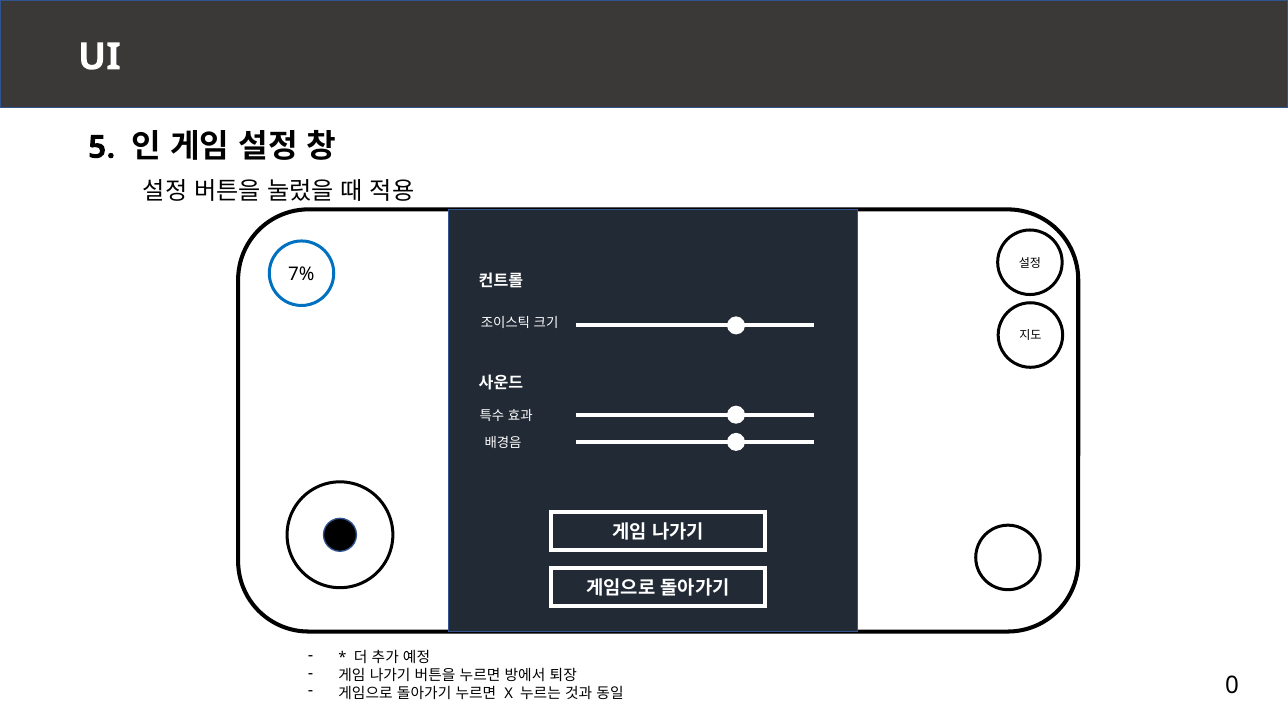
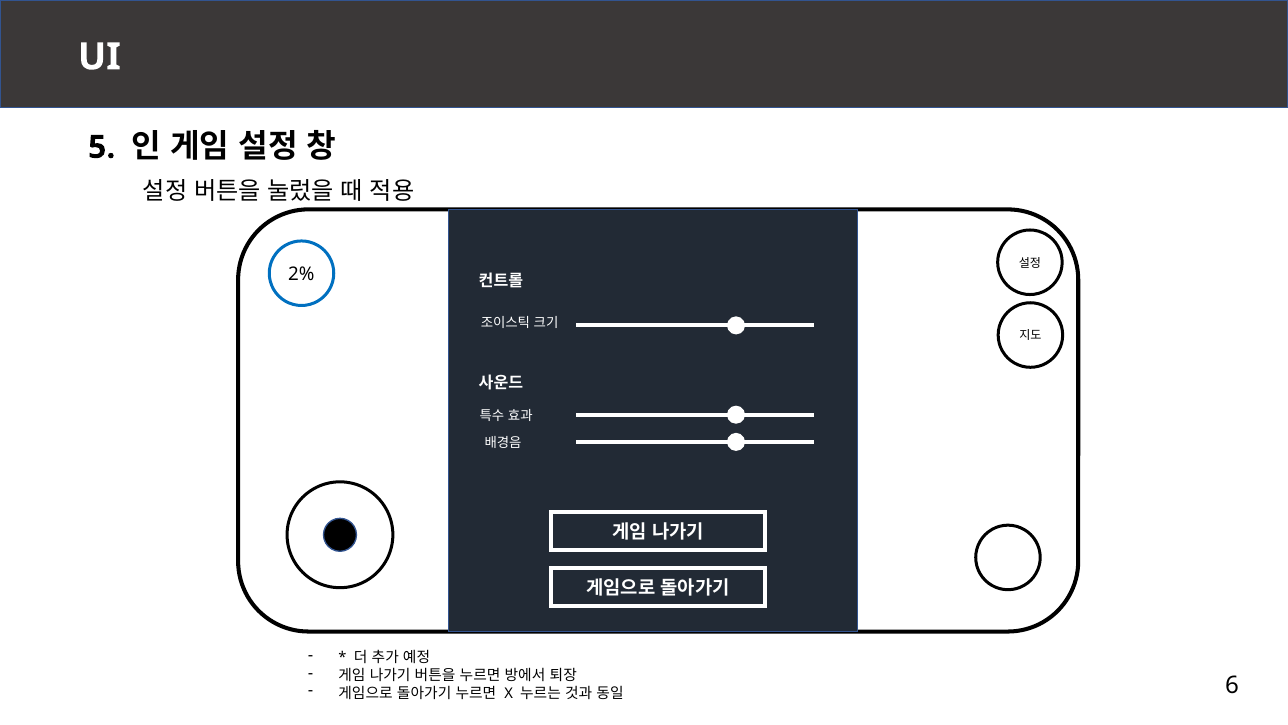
7%: 7% -> 2%
0: 0 -> 6
